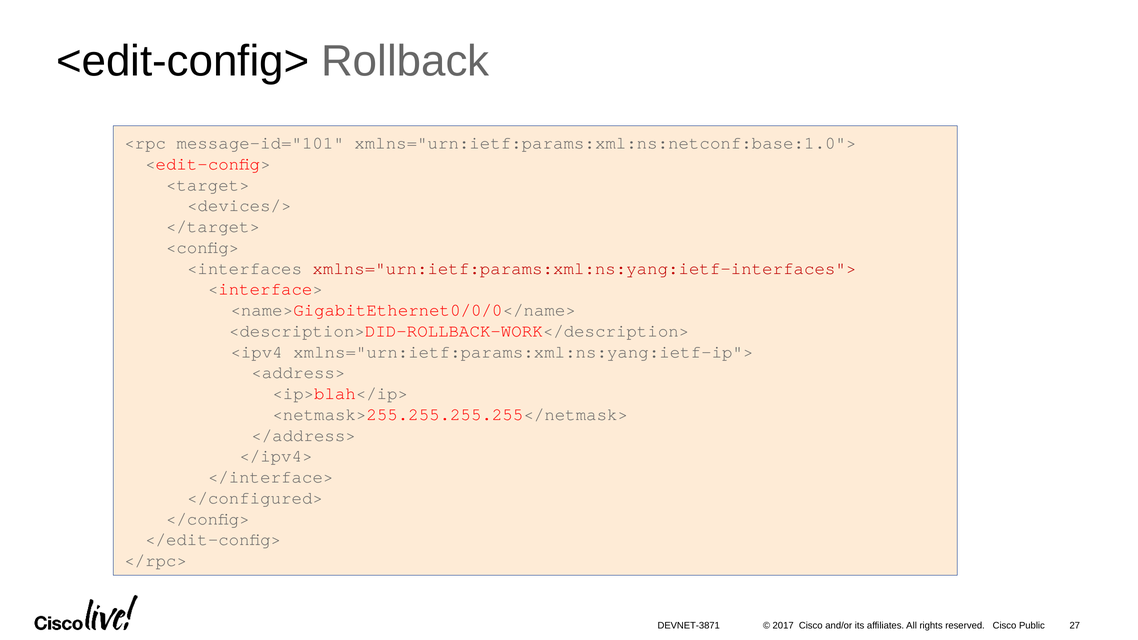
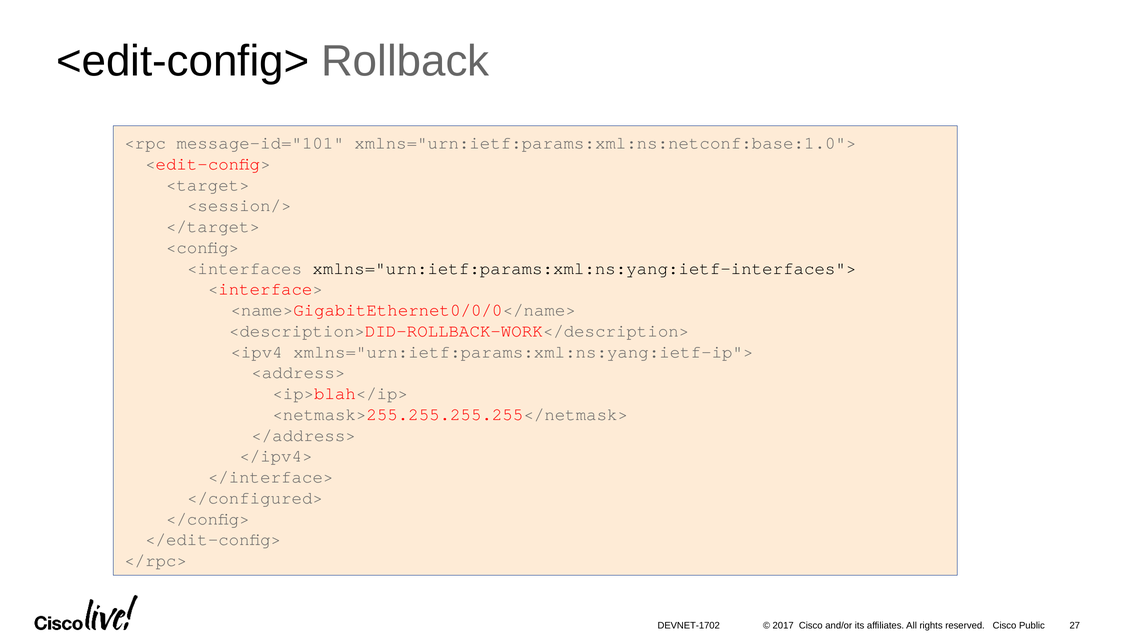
<devices/>: <devices/> -> <session/>
xmlns="urn:ietf:params:xml:ns:yang:ietf-interfaces"> colour: red -> black
DEVNET-3871: DEVNET-3871 -> DEVNET-1702
